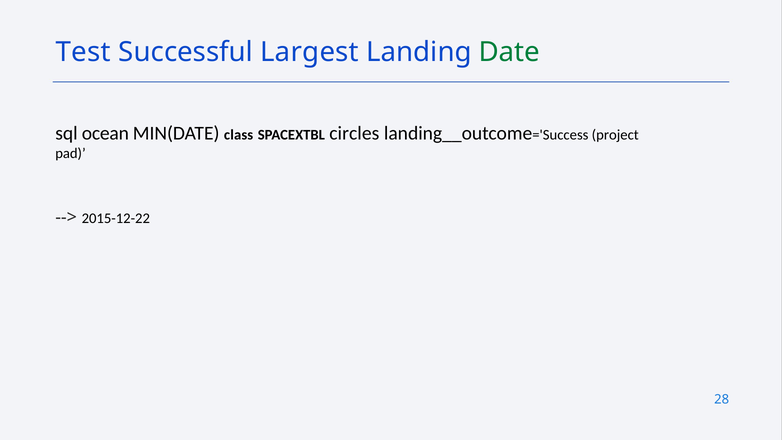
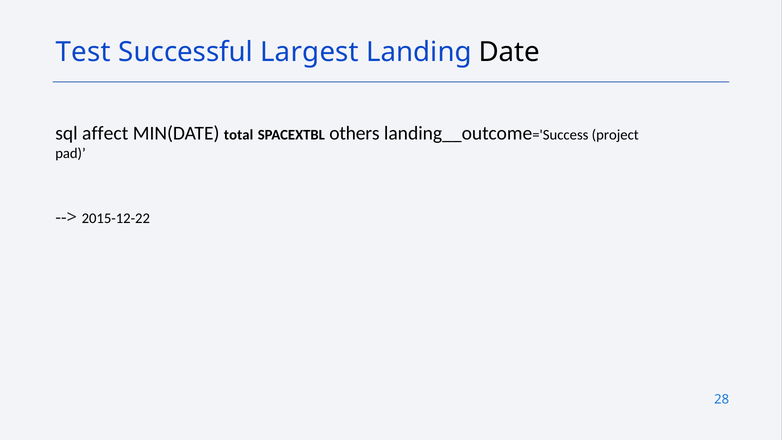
Date colour: green -> black
ocean: ocean -> affect
class: class -> total
circles: circles -> others
